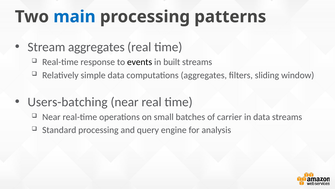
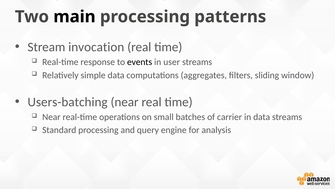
main colour: blue -> black
Stream aggregates: aggregates -> invocation
built: built -> user
